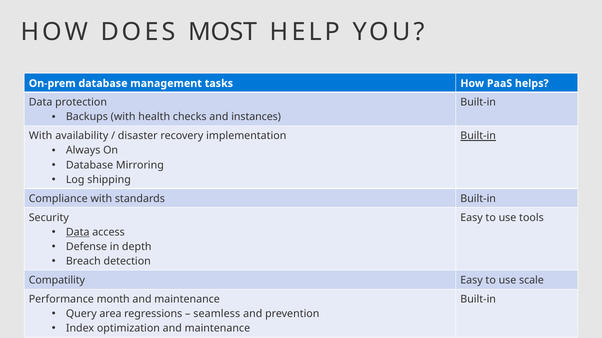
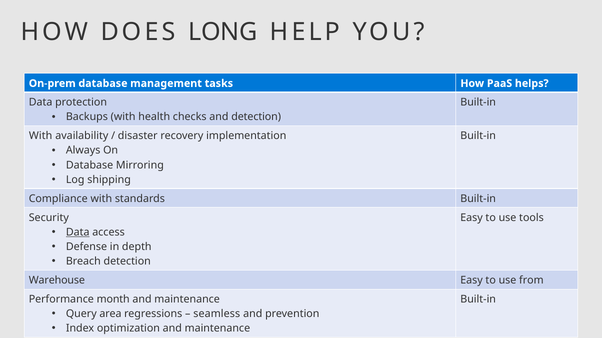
MOST: MOST -> LONG
and instances: instances -> detection
Built-in at (478, 136) underline: present -> none
Compatility: Compatility -> Warehouse
scale: scale -> from
